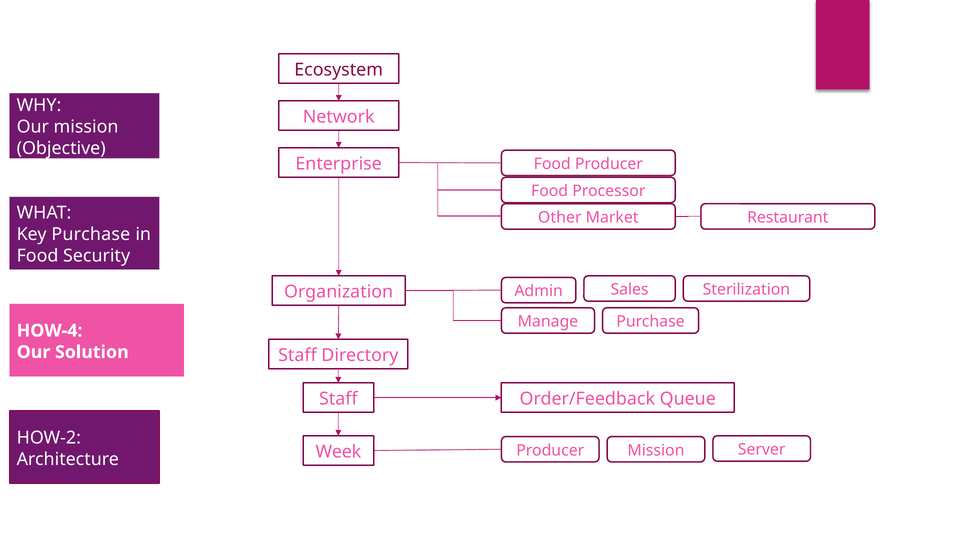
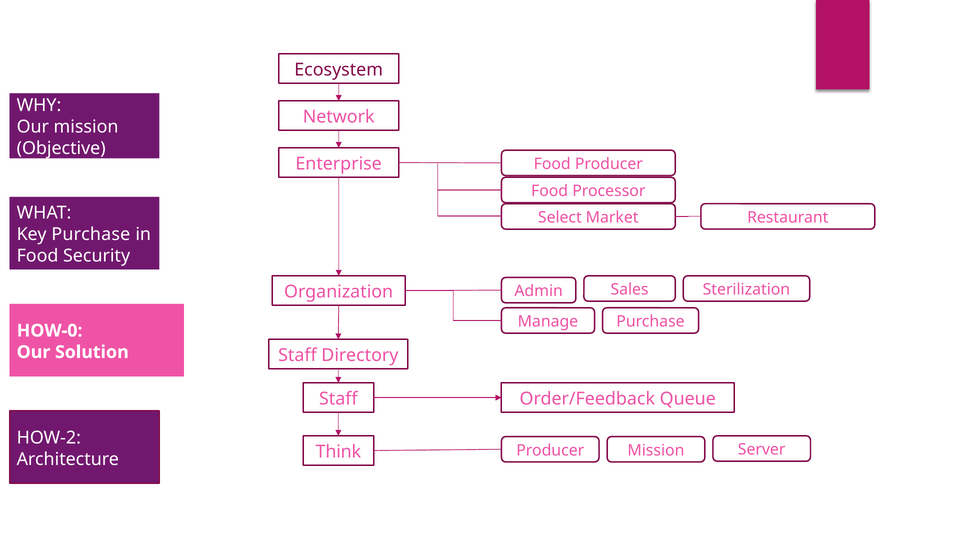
Other: Other -> Select
HOW-4: HOW-4 -> HOW-0
Week: Week -> Think
